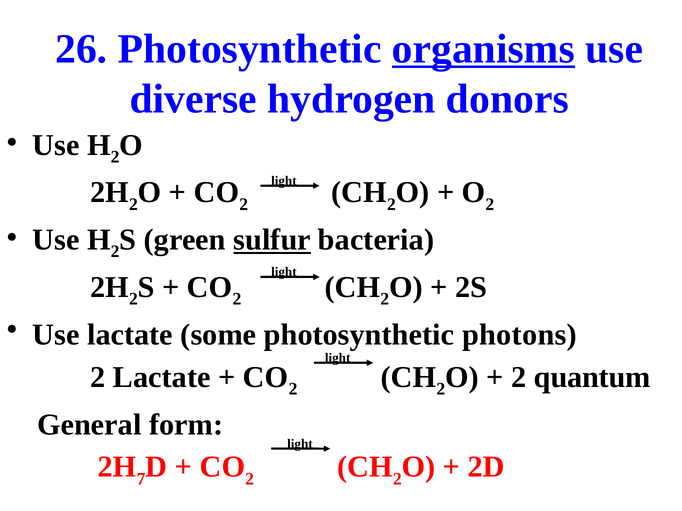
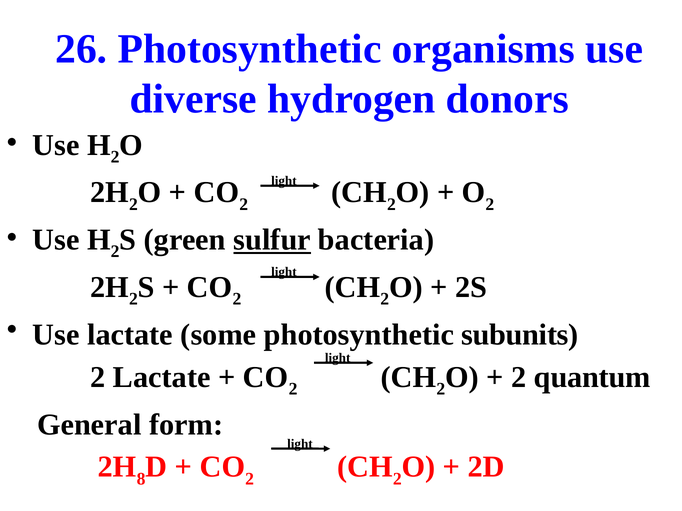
organisms underline: present -> none
photons: photons -> subunits
7: 7 -> 8
